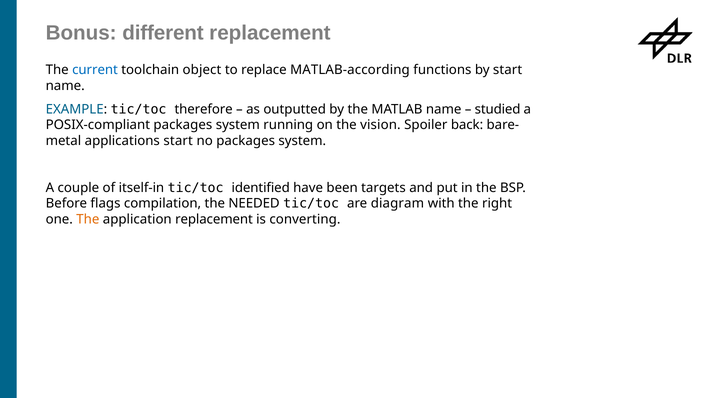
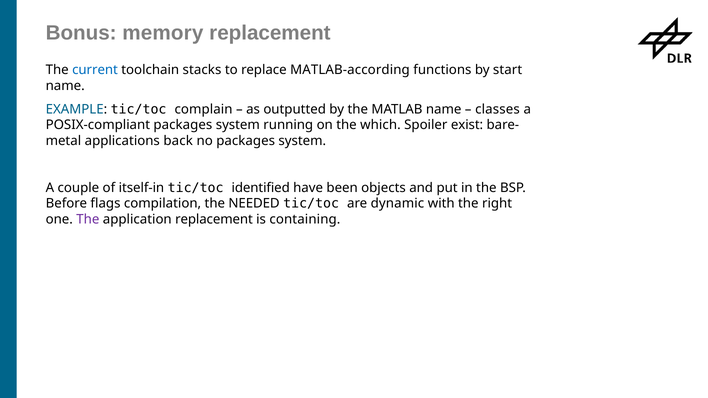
different: different -> memory
object: object -> stacks
therefore: therefore -> complain
studied: studied -> classes
vision: vision -> which
back: back -> exist
applications start: start -> back
targets: targets -> objects
diagram: diagram -> dynamic
The at (88, 220) colour: orange -> purple
converting: converting -> containing
